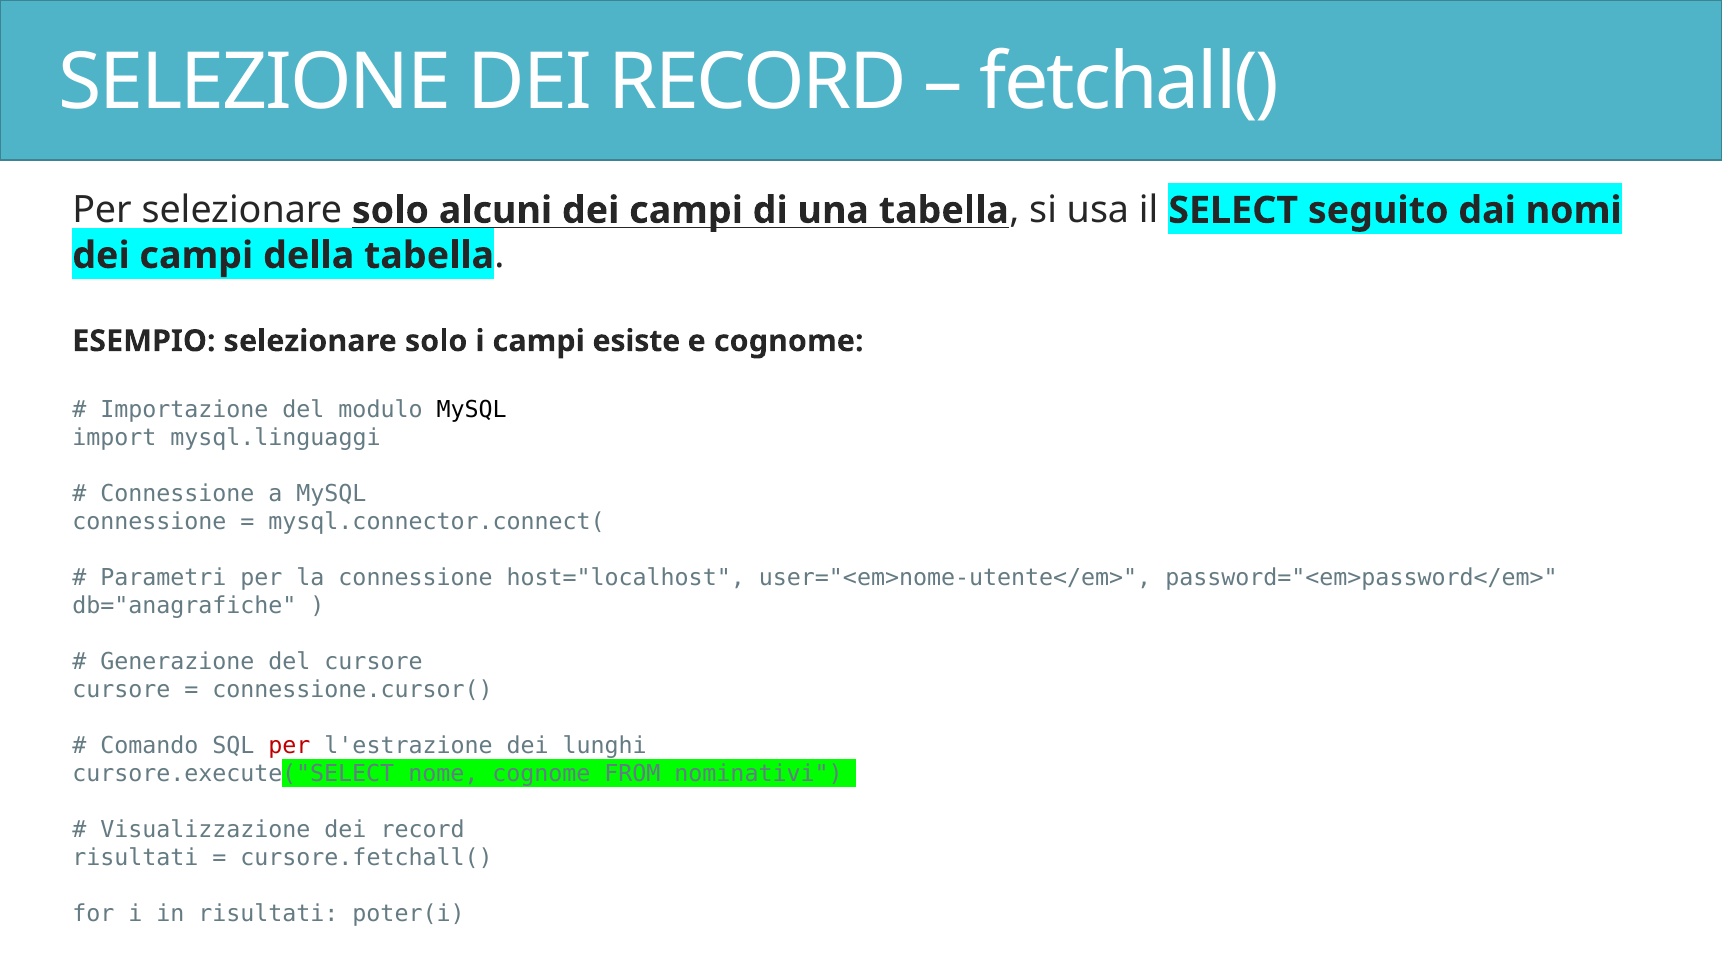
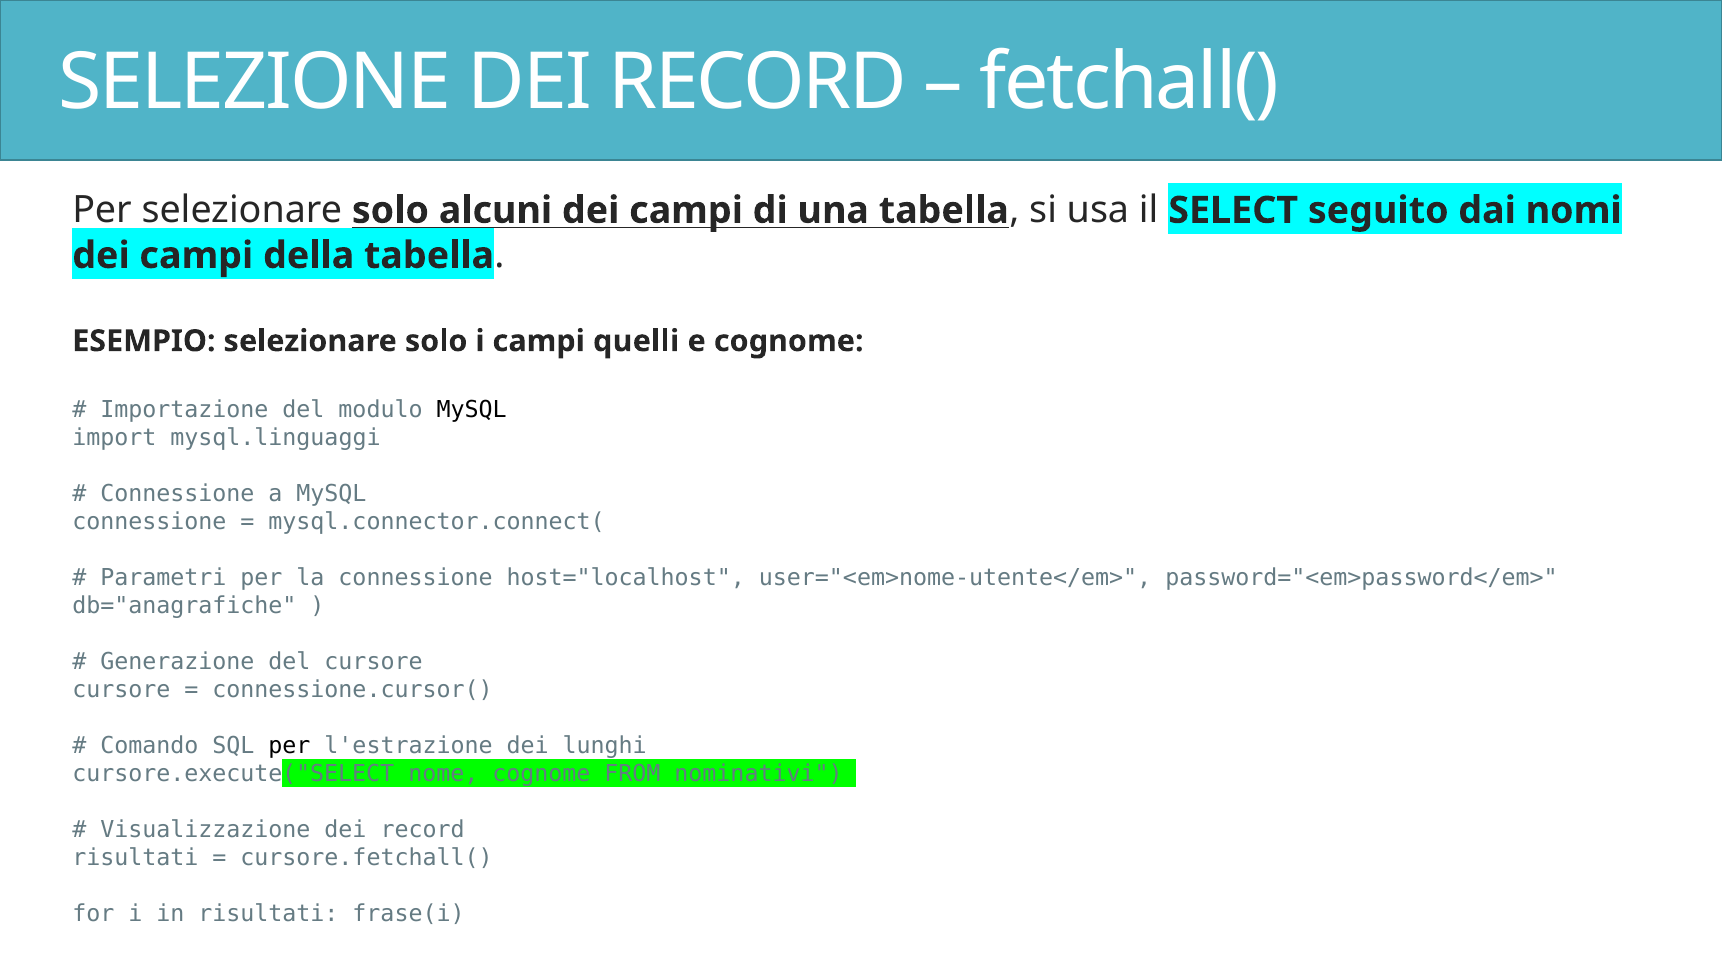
esiste: esiste -> quelli
per at (289, 746) colour: red -> black
poter(i: poter(i -> frase(i
